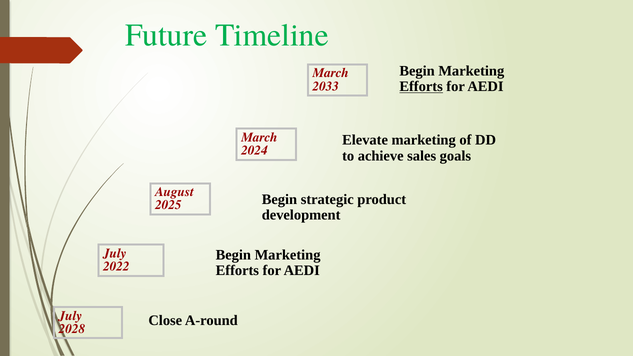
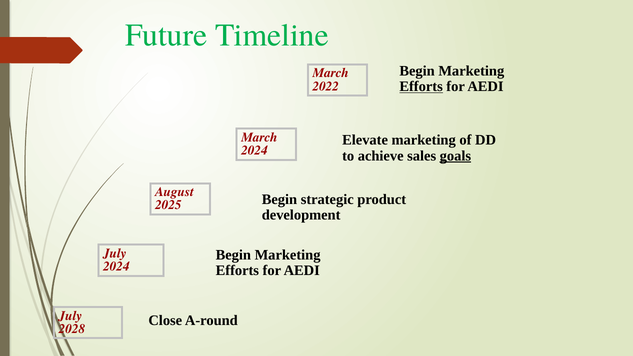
2033: 2033 -> 2022
goals underline: none -> present
2022 at (116, 267): 2022 -> 2024
